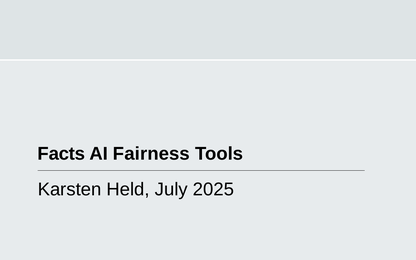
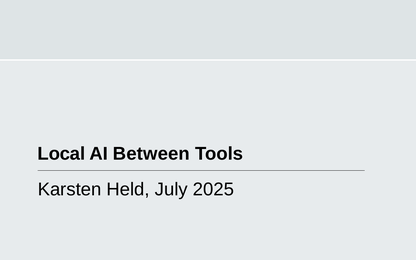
Facts: Facts -> Local
Fairness: Fairness -> Between
